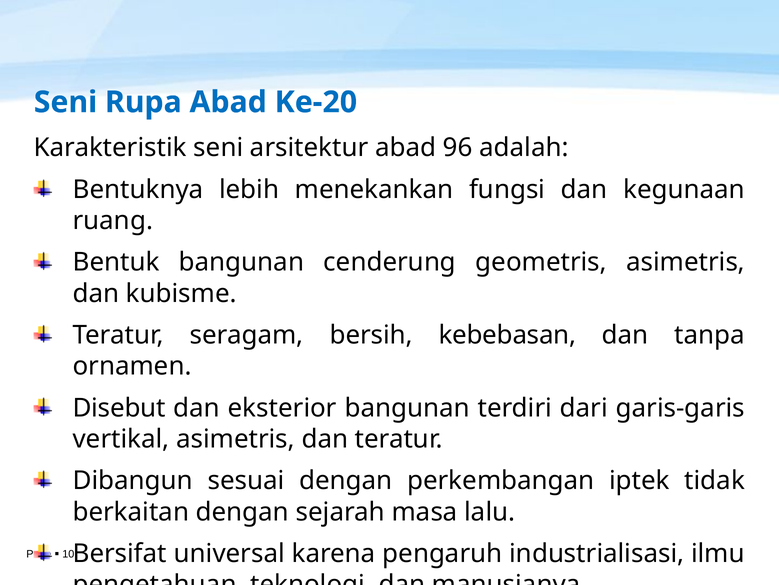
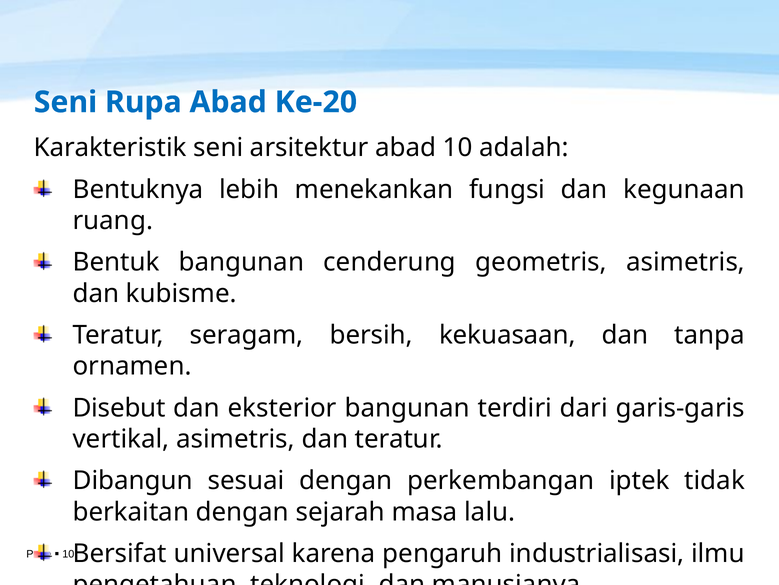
abad 96: 96 -> 10
kebebasan: kebebasan -> kekuasaan
